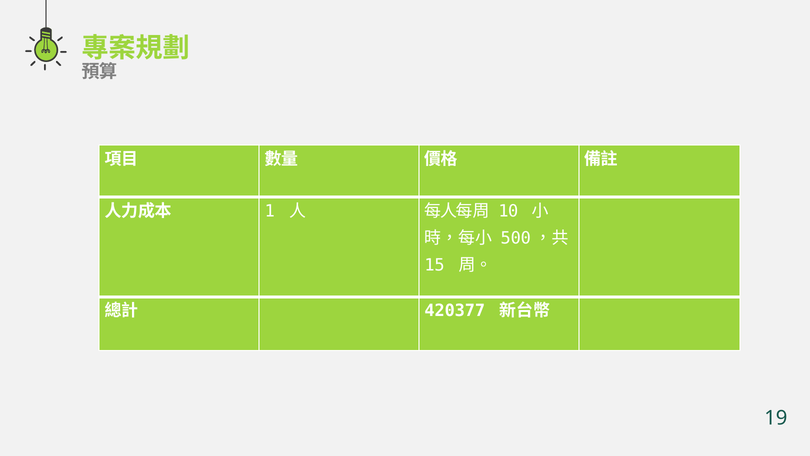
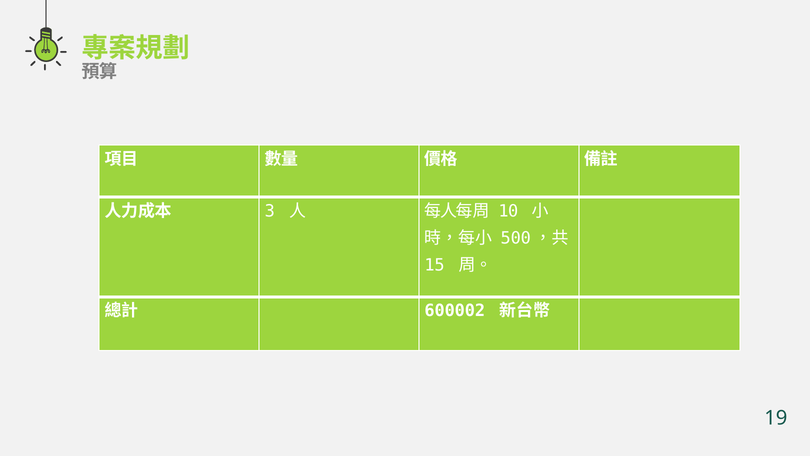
1: 1 -> 3
420377: 420377 -> 600002
